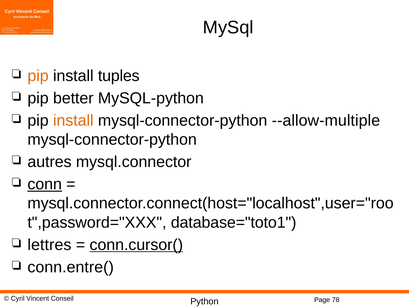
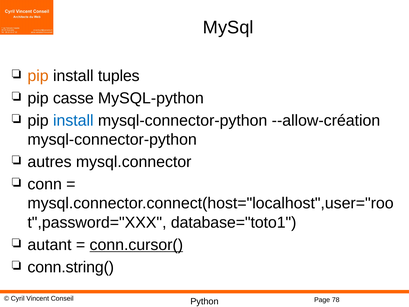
better: better -> casse
install at (73, 120) colour: orange -> blue
--allow-multiple: --allow-multiple -> --allow-création
conn underline: present -> none
lettres: lettres -> autant
conn.entre(: conn.entre( -> conn.string(
